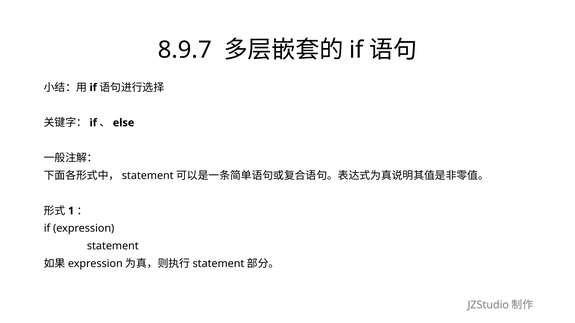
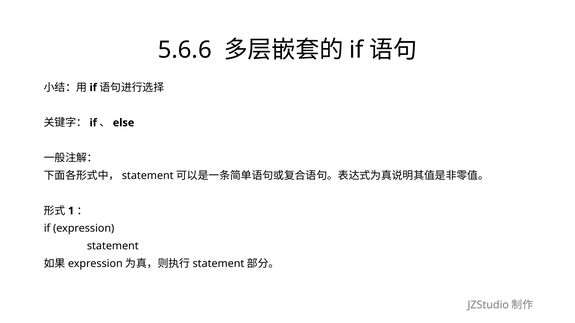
8.9.7: 8.9.7 -> 5.6.6
